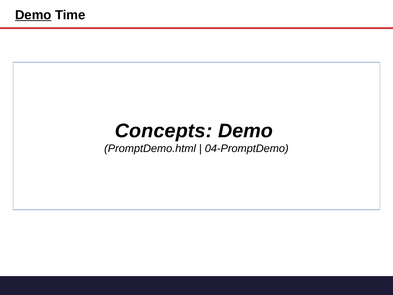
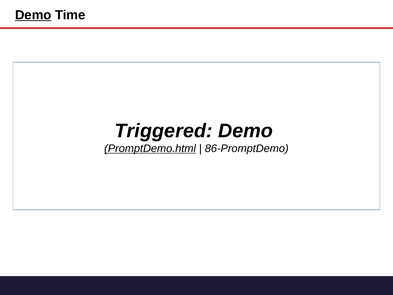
Concepts: Concepts -> Triggered
PromptDemo.html underline: none -> present
04-PromptDemo: 04-PromptDemo -> 86-PromptDemo
